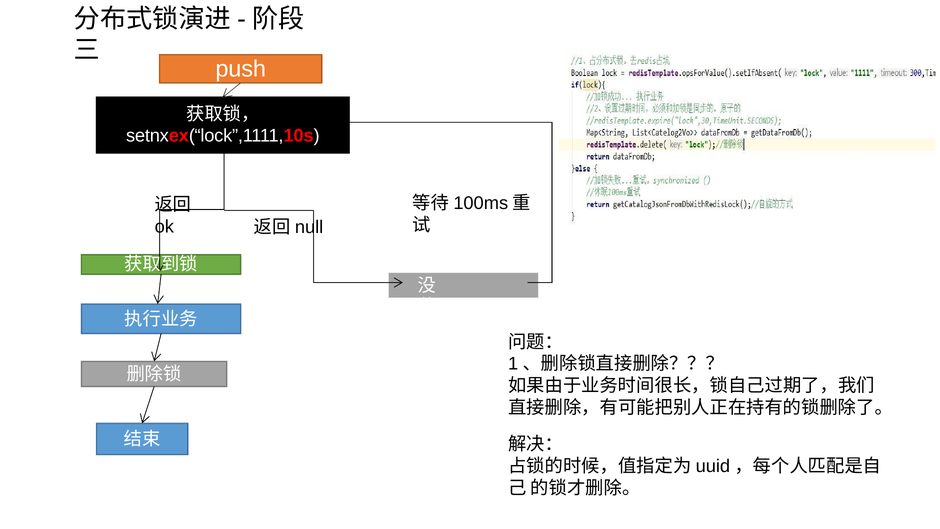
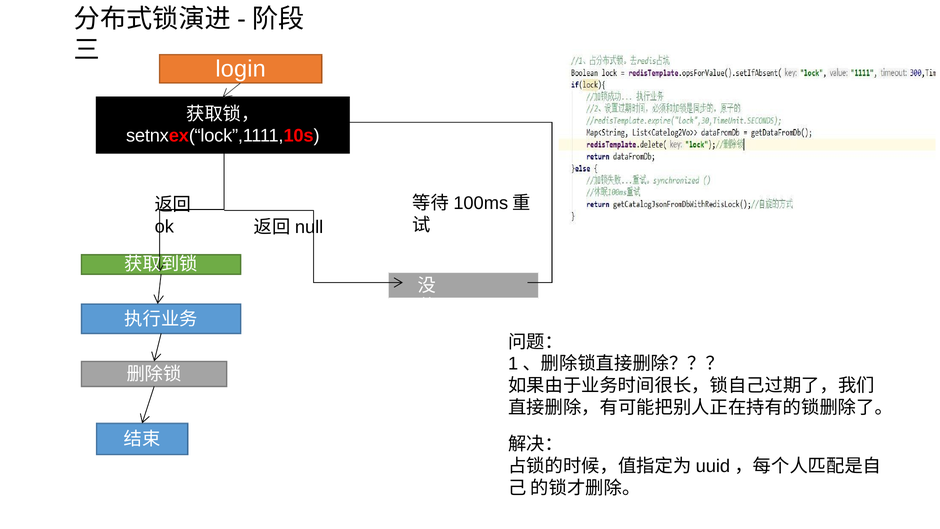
push: push -> login
